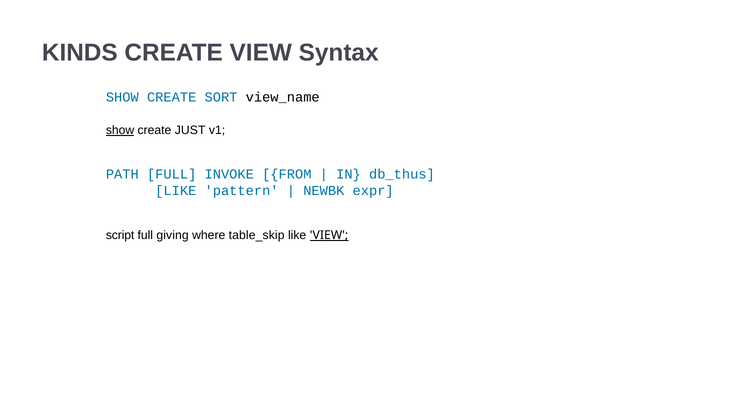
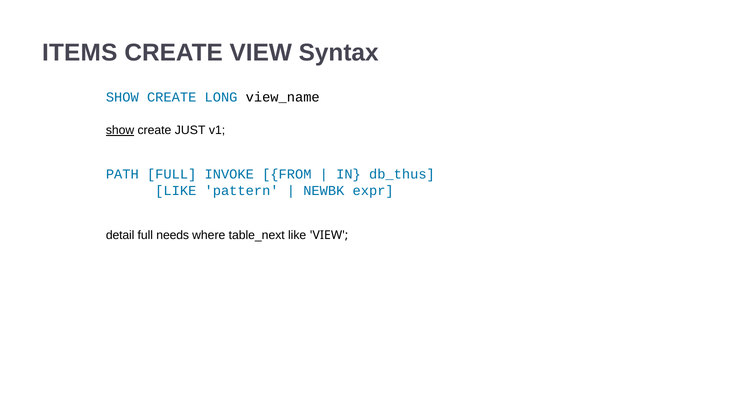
KINDS: KINDS -> ITEMS
SORT: SORT -> LONG
script: script -> detail
giving: giving -> needs
table_skip: table_skip -> table_next
VIEW at (329, 235) underline: present -> none
